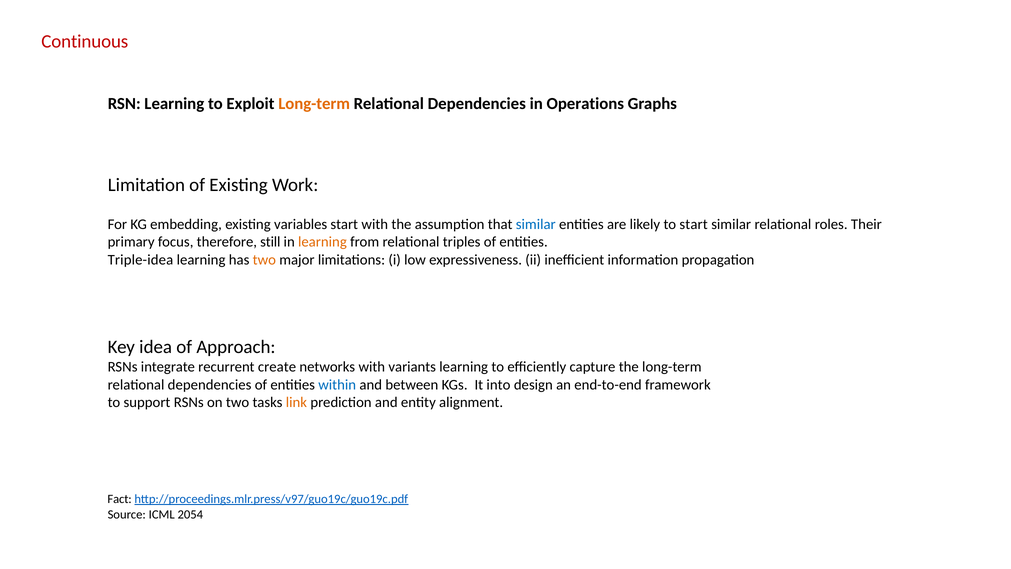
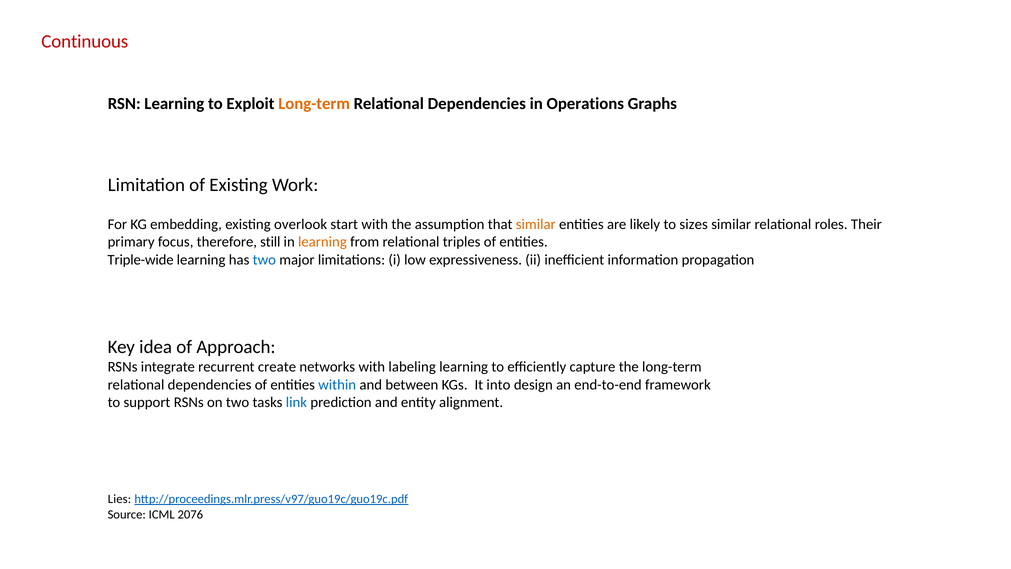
variables: variables -> overlook
similar at (536, 224) colour: blue -> orange
to start: start -> sizes
Triple-idea: Triple-idea -> Triple-wide
two at (264, 260) colour: orange -> blue
variants: variants -> labeling
link colour: orange -> blue
Fact: Fact -> Lies
2054: 2054 -> 2076
